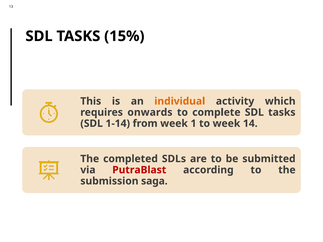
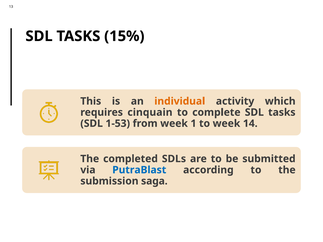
onwards: onwards -> cinquain
1-14: 1-14 -> 1-53
PutraBlast colour: red -> blue
